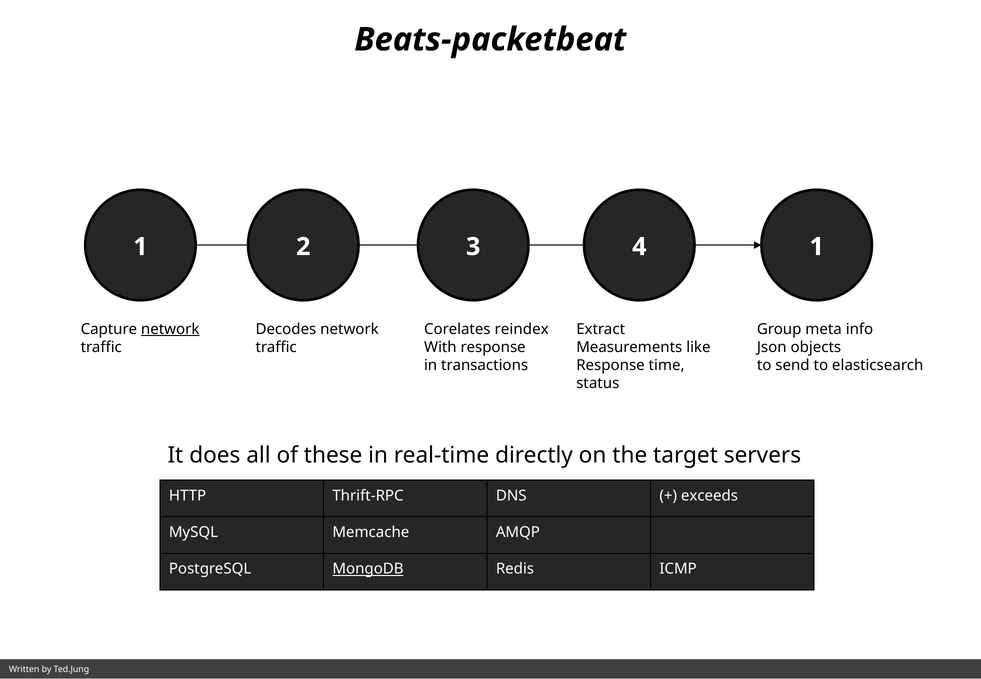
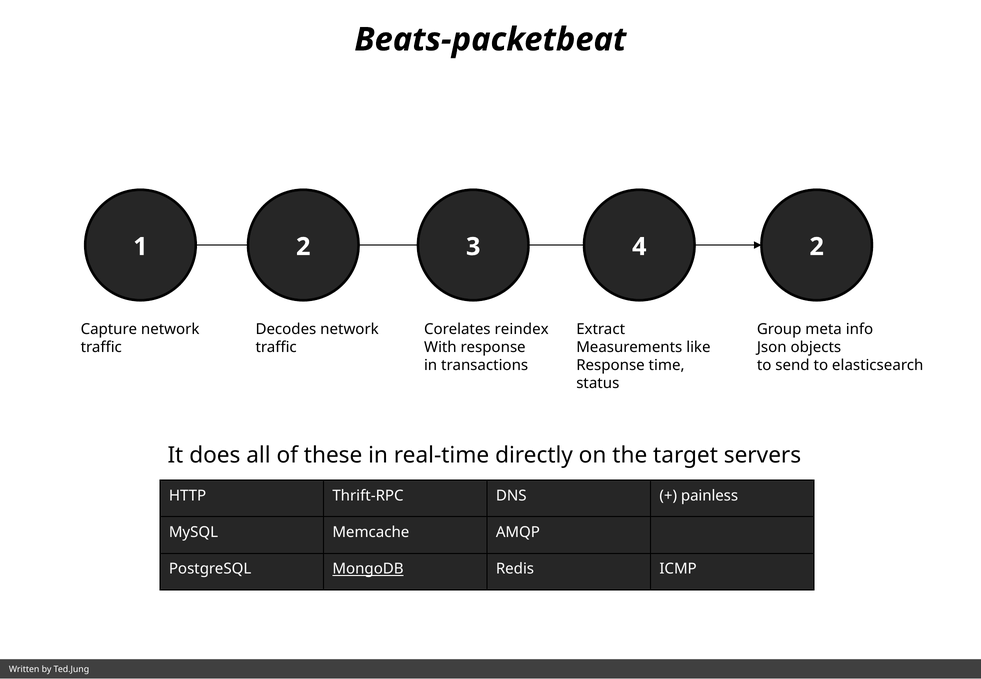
4 1: 1 -> 2
network at (170, 329) underline: present -> none
exceeds: exceeds -> painless
